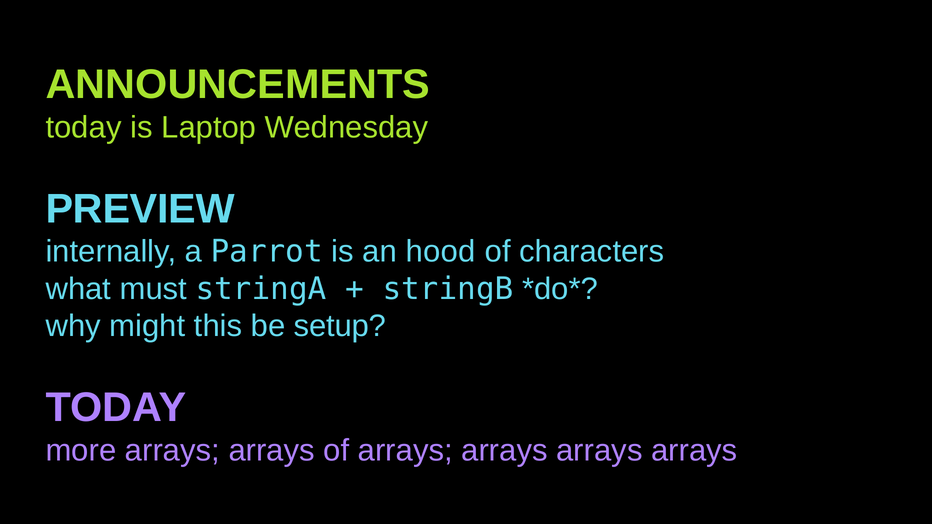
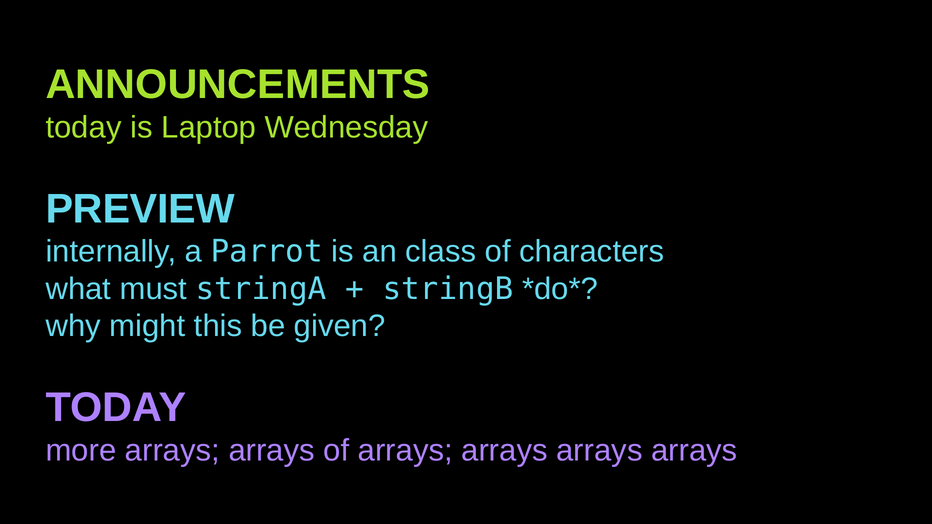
hood: hood -> class
setup: setup -> given
